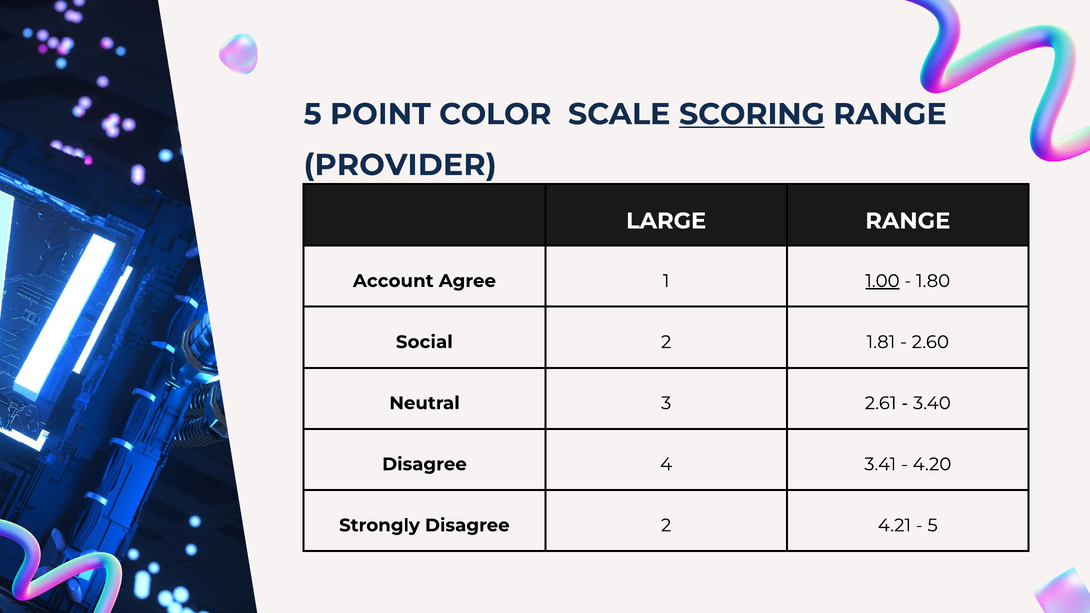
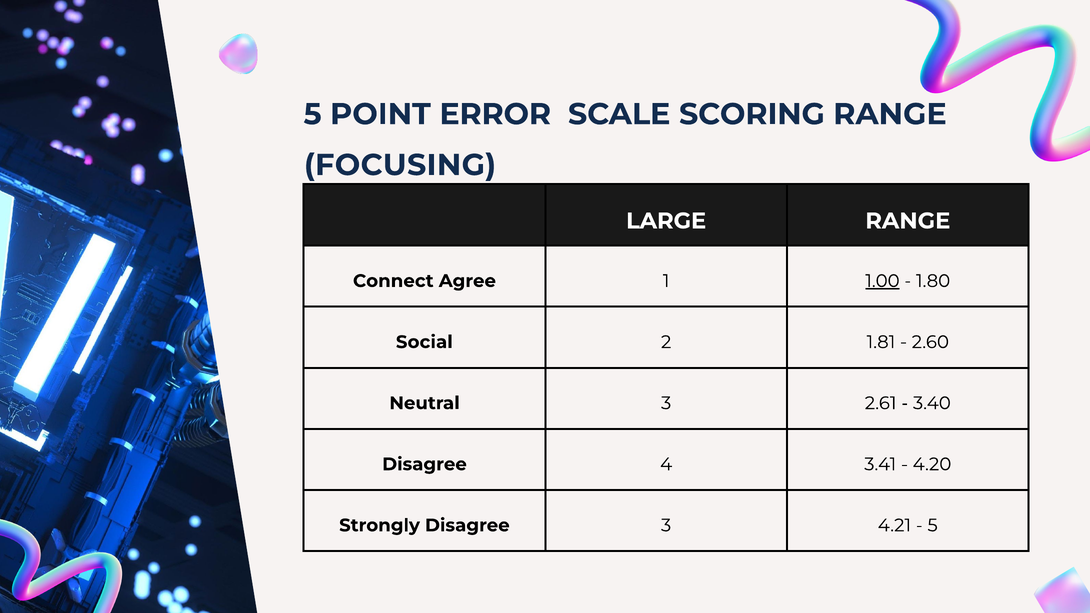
COLOR: COLOR -> ERROR
SCORING underline: present -> none
PROVIDER: PROVIDER -> FOCUSING
Account: Account -> Connect
Disagree 2: 2 -> 3
